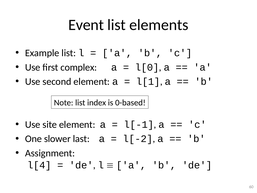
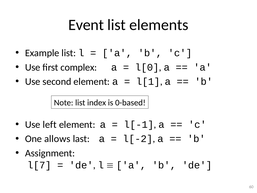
site: site -> left
slower: slower -> allows
l[4: l[4 -> l[7
